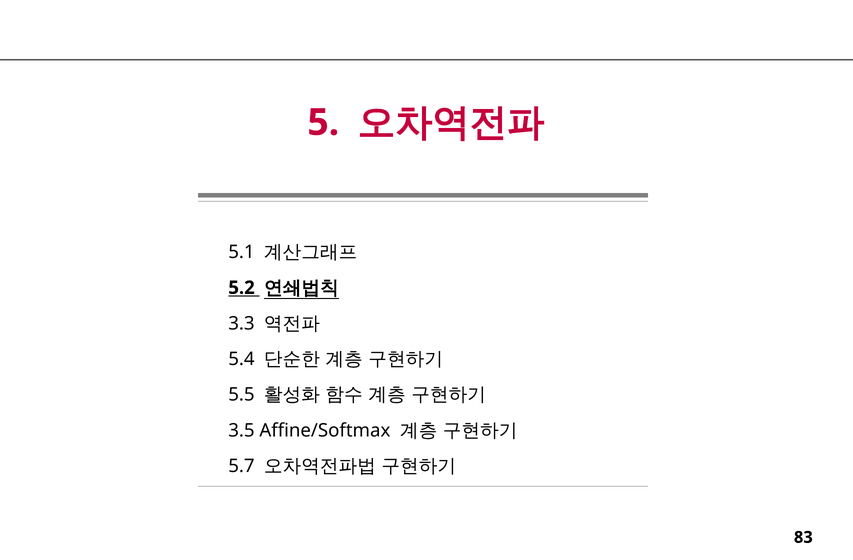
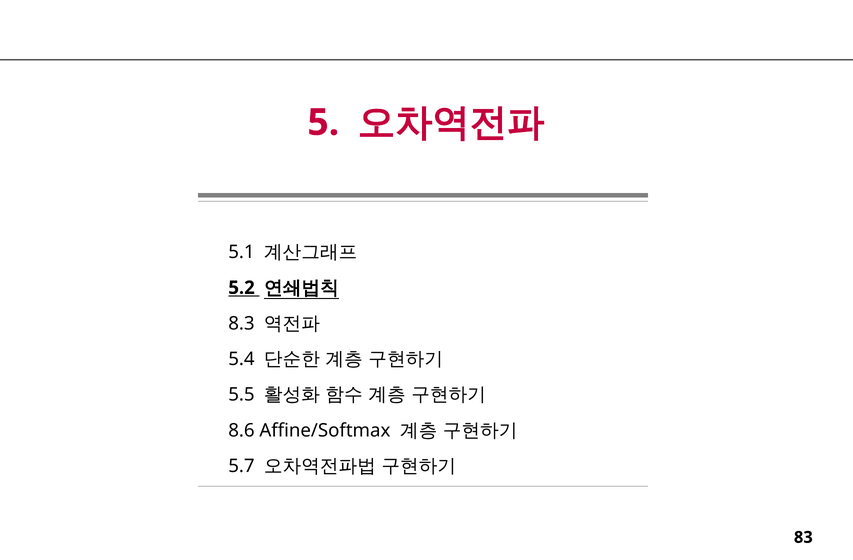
3.3: 3.3 -> 8.3
3.5: 3.5 -> 8.6
